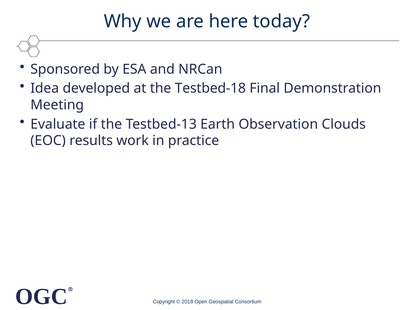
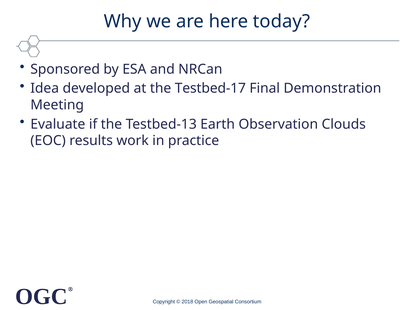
Testbed-18: Testbed-18 -> Testbed-17
